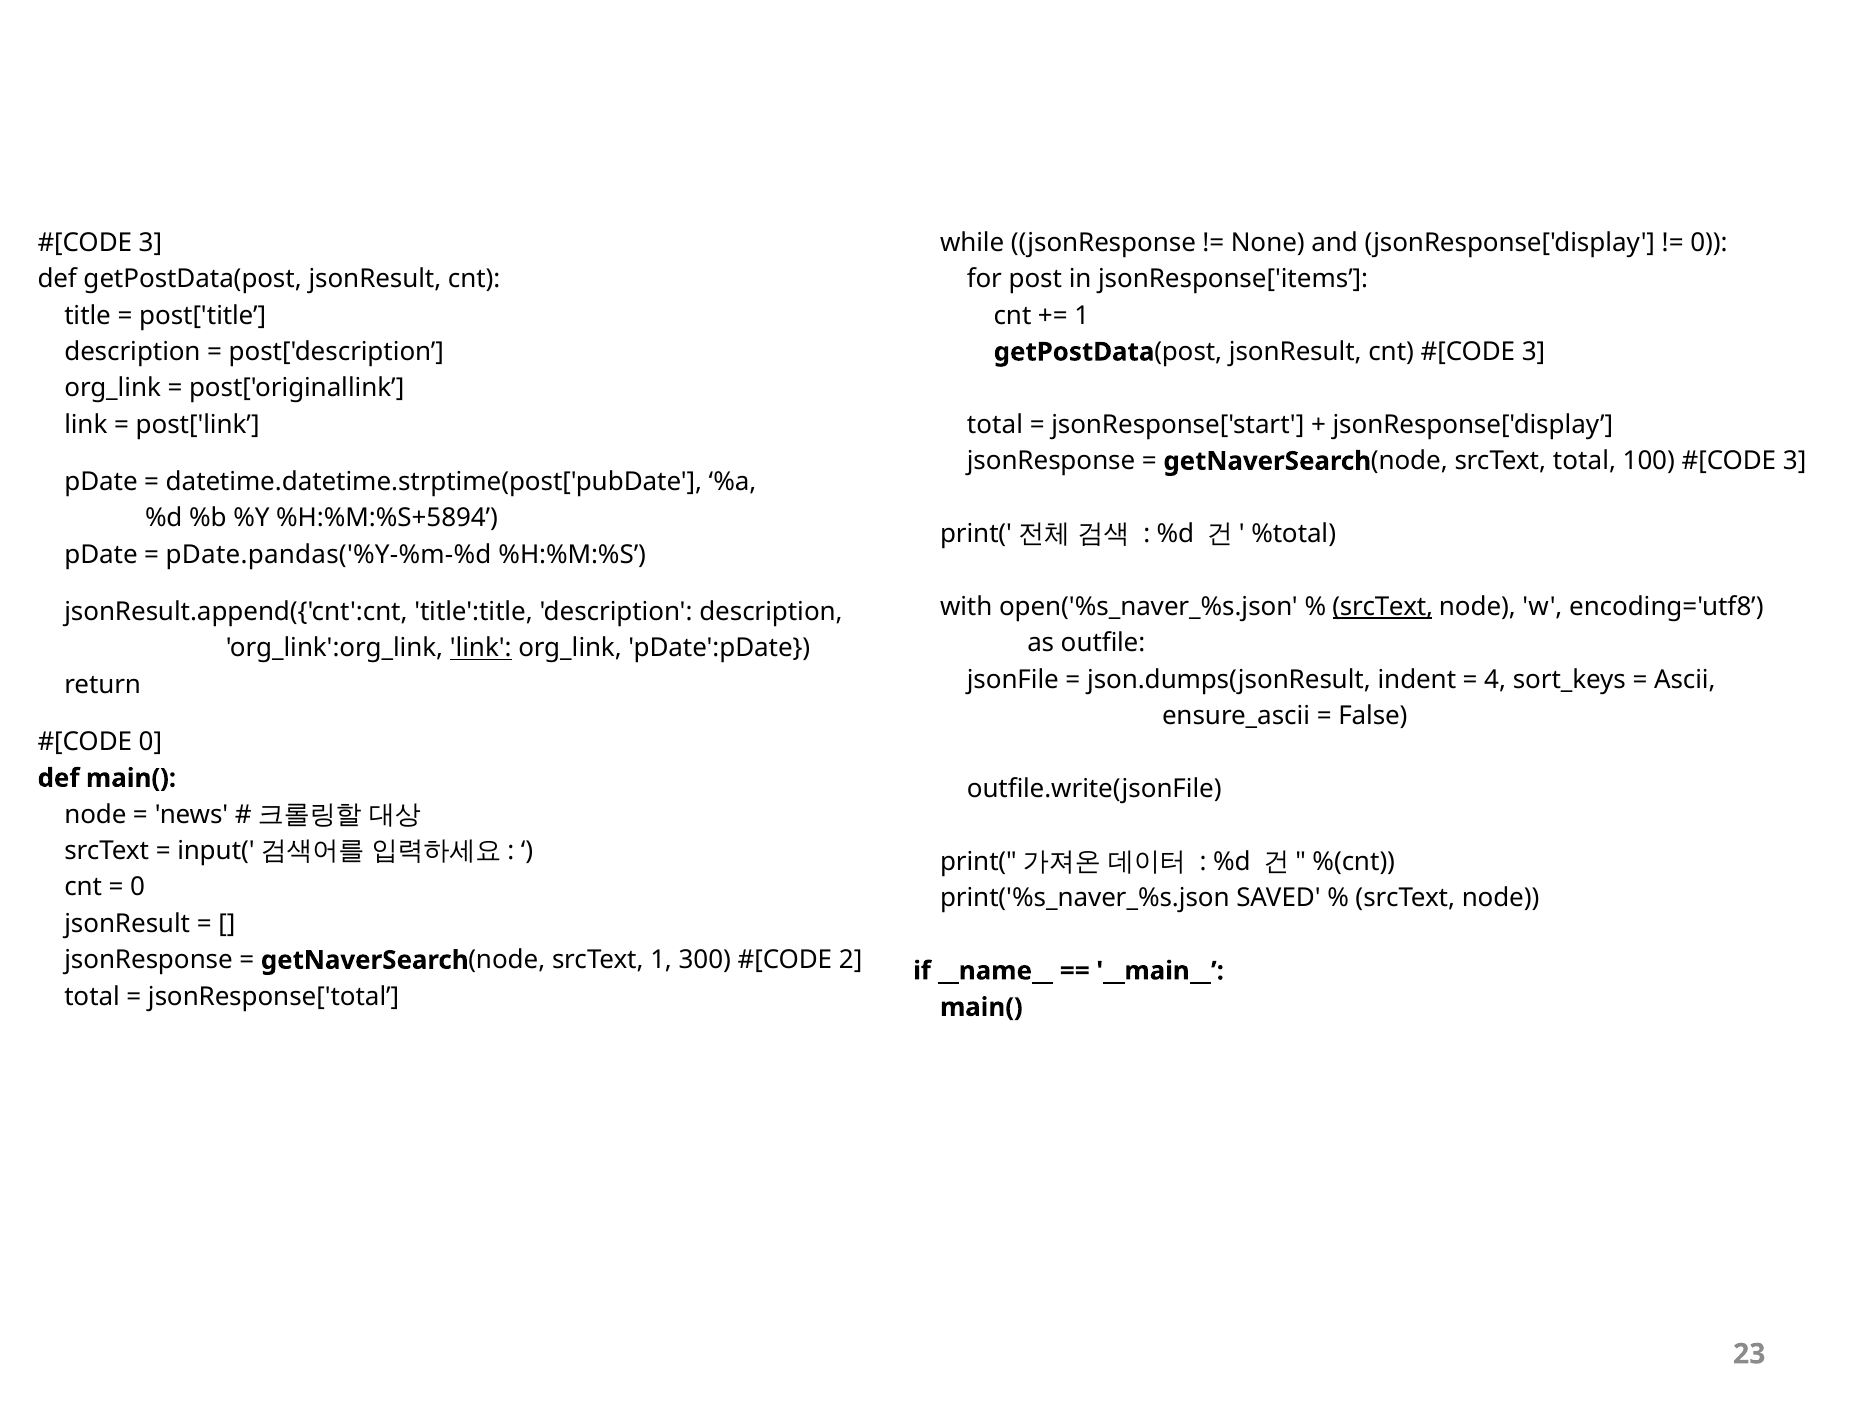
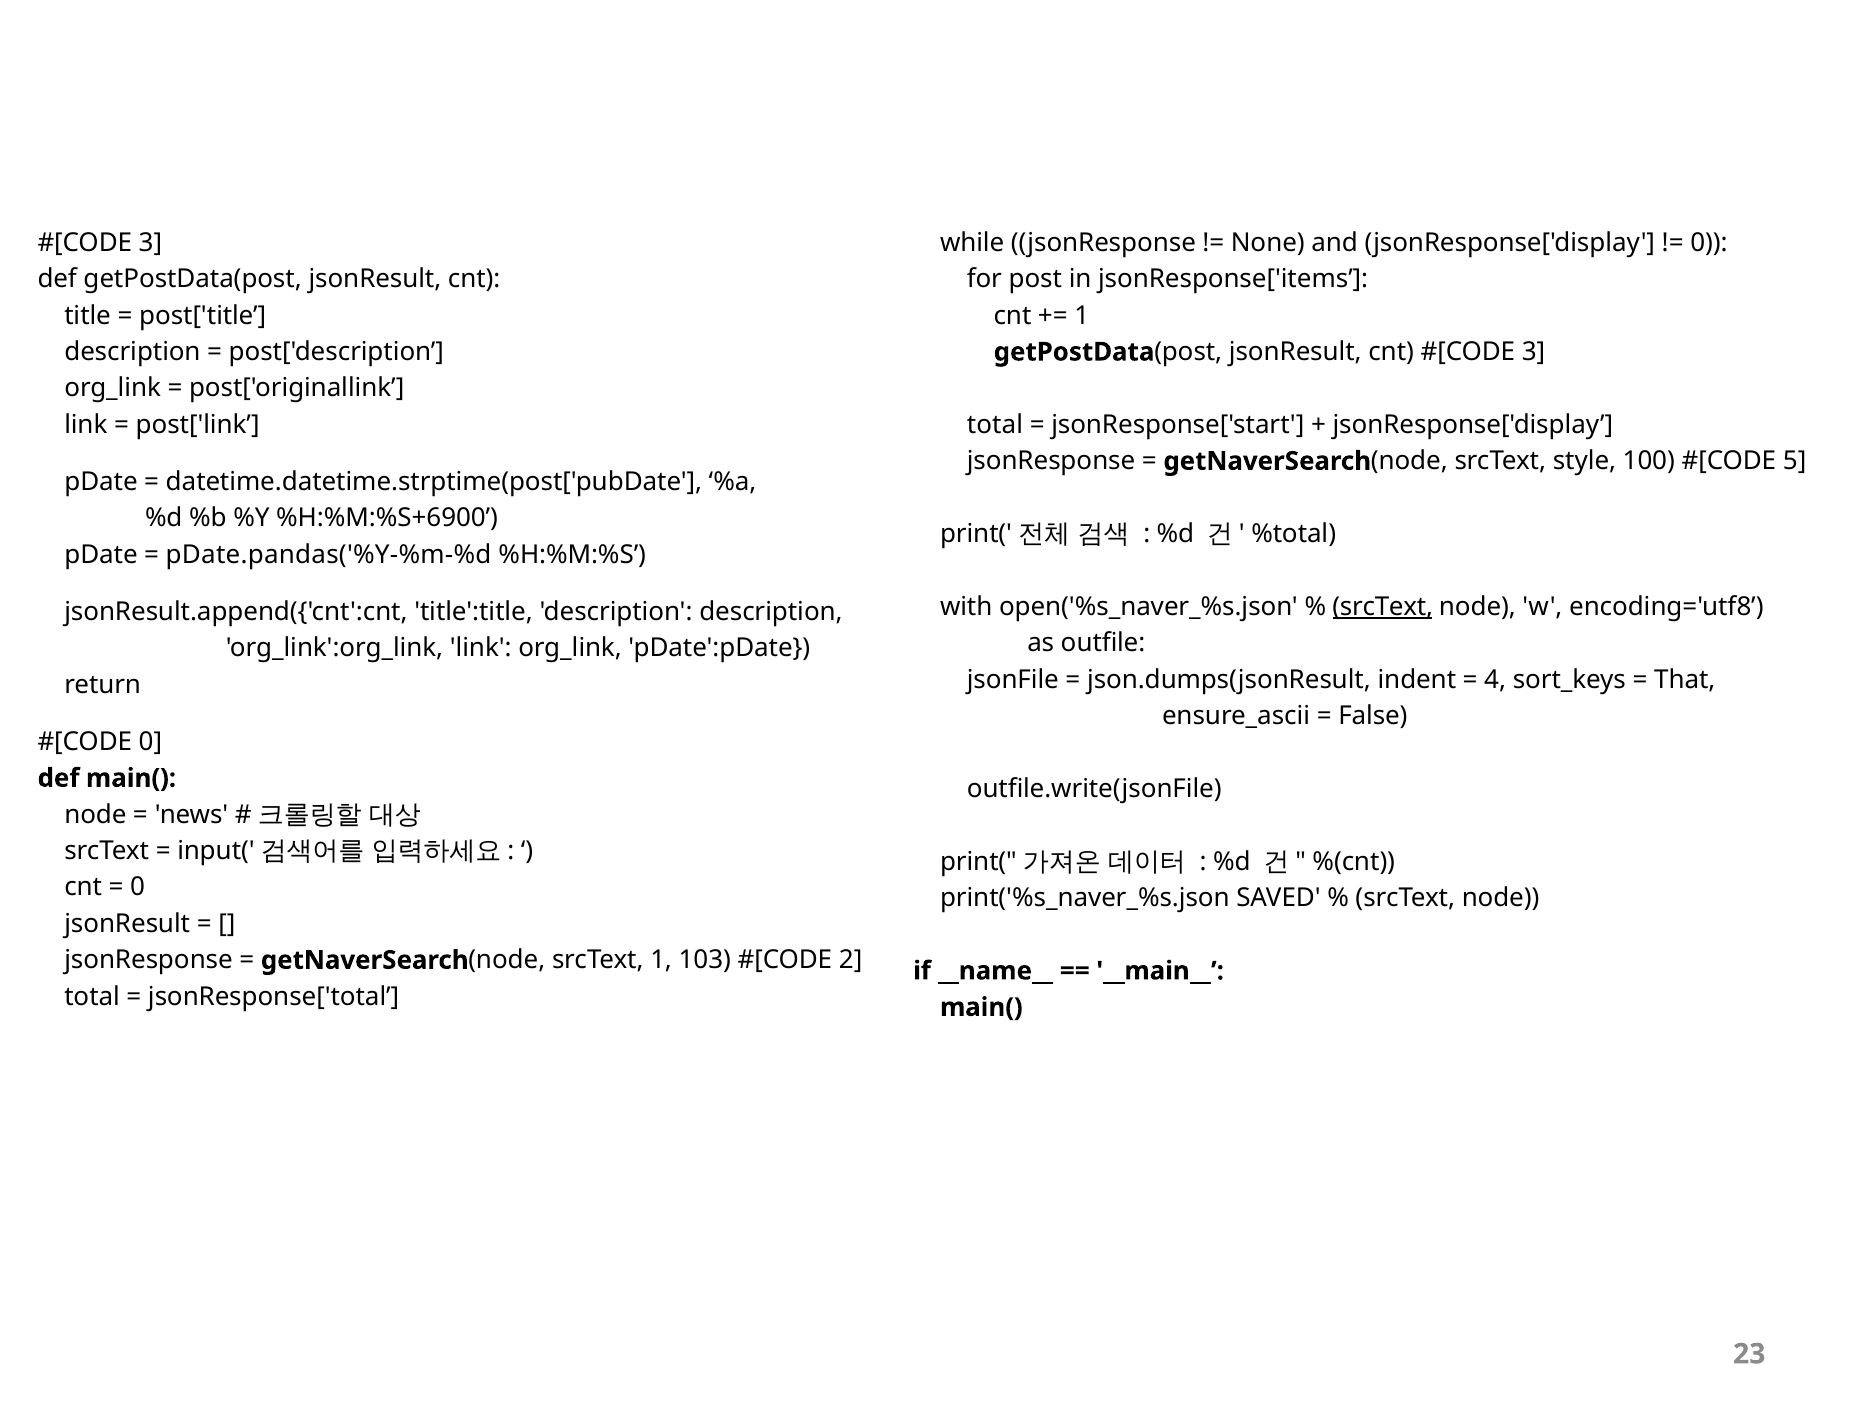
srcText total: total -> style
3 at (1795, 461): 3 -> 5
%H:%M:%S+5894: %H:%M:%S+5894 -> %H:%M:%S+6900
link at (481, 648) underline: present -> none
Ascii: Ascii -> That
300: 300 -> 103
